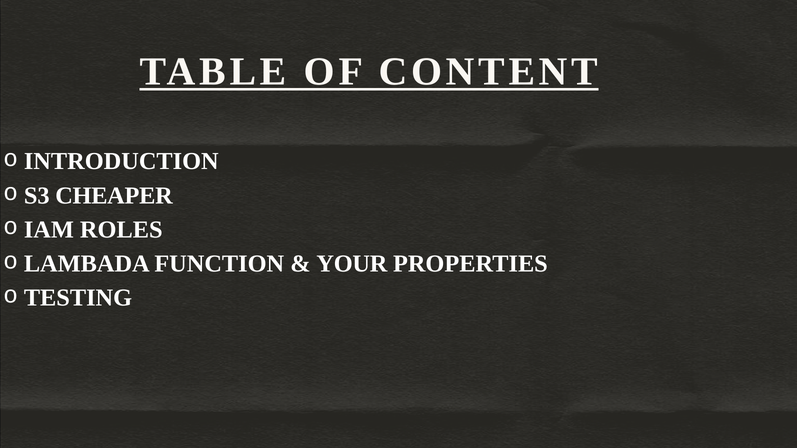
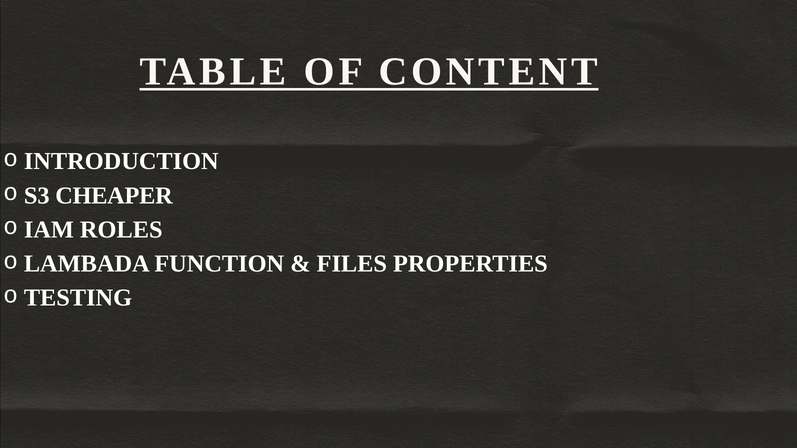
YOUR: YOUR -> FILES
